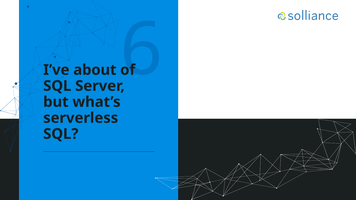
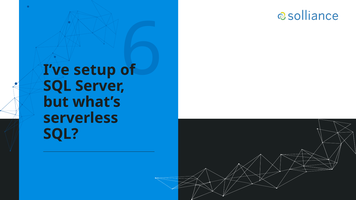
about: about -> setup
